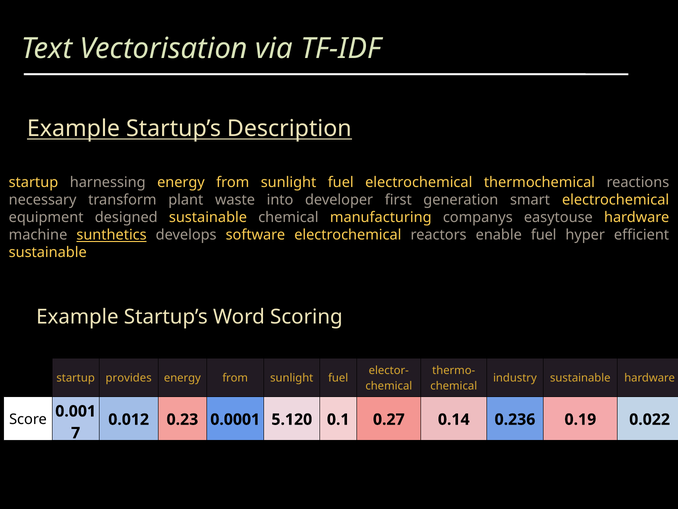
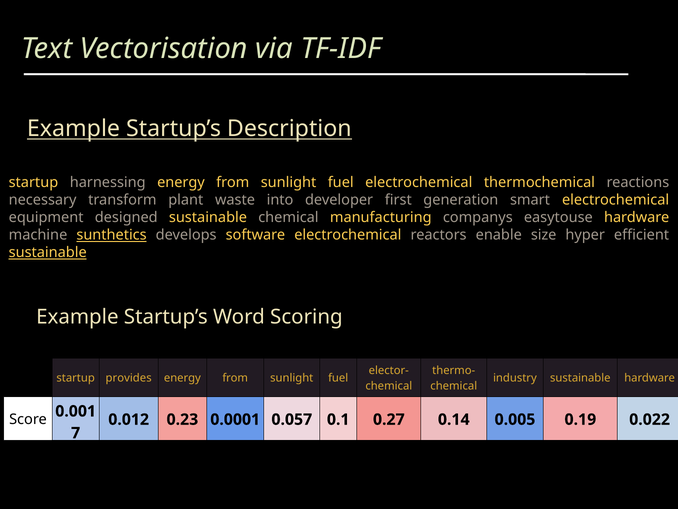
enable fuel: fuel -> size
sustainable at (48, 252) underline: none -> present
5.120: 5.120 -> 0.057
0.236: 0.236 -> 0.005
